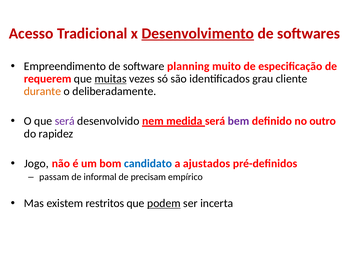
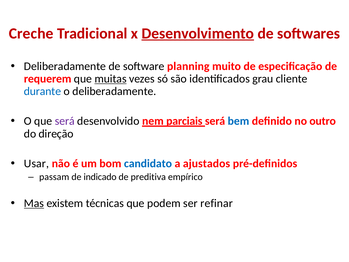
Acesso: Acesso -> Creche
Empreendimento at (65, 66): Empreendimento -> Deliberadamente
durante colour: orange -> blue
medida: medida -> parciais
bem colour: purple -> blue
rapidez: rapidez -> direção
Jogo: Jogo -> Usar
informal: informal -> indicado
precisam: precisam -> preditiva
Mas underline: none -> present
restritos: restritos -> técnicas
podem underline: present -> none
incerta: incerta -> refinar
